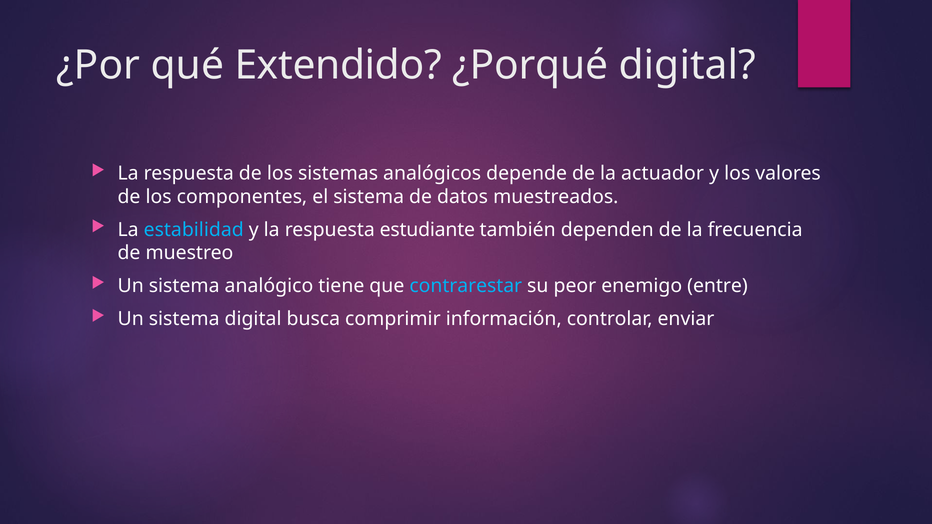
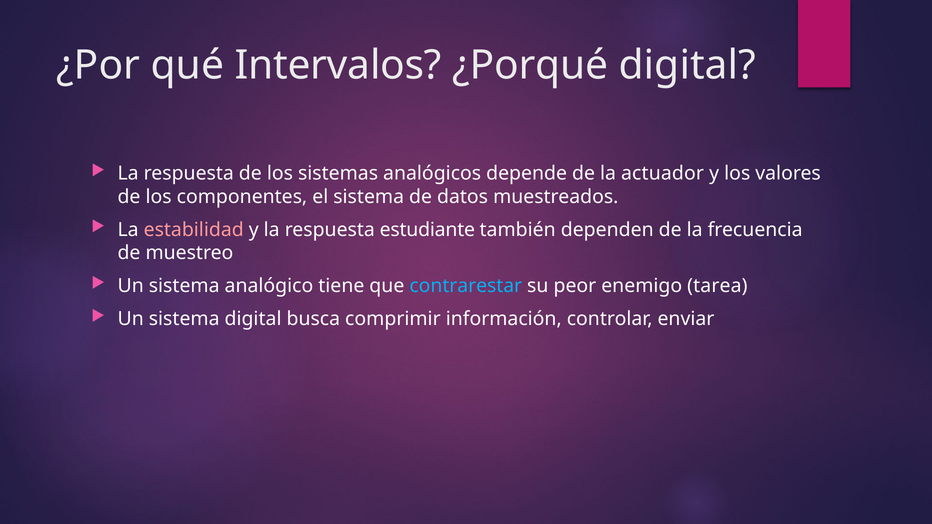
Extendido: Extendido -> Intervalos
estabilidad colour: light blue -> pink
entre: entre -> tarea
